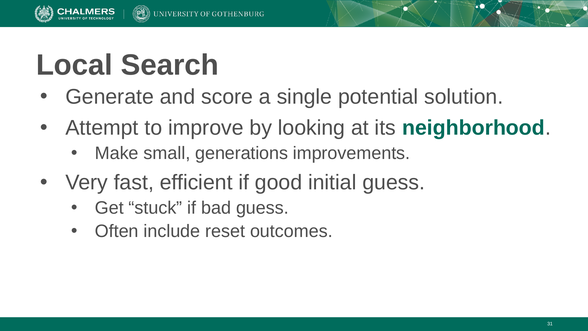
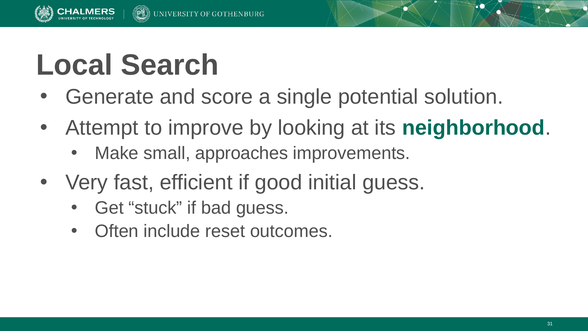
generations: generations -> approaches
